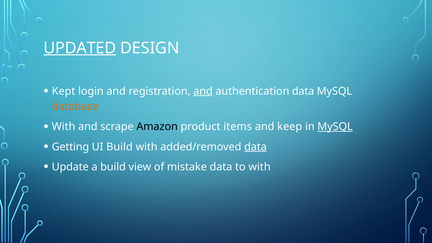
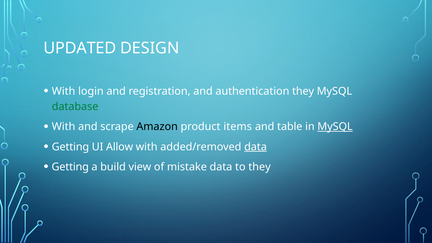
UPDATED underline: present -> none
Kept at (64, 91): Kept -> With
and at (203, 91) underline: present -> none
authentication data: data -> they
database colour: orange -> green
keep: keep -> table
UI Build: Build -> Allow
Update at (70, 167): Update -> Getting
to with: with -> they
